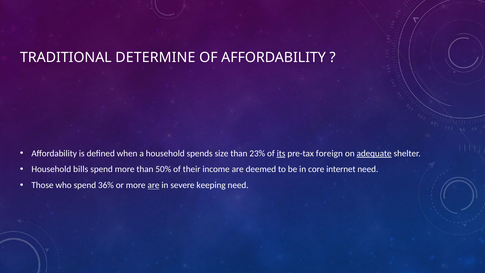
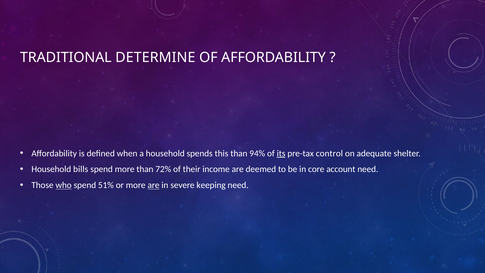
size: size -> this
23%: 23% -> 94%
foreign: foreign -> control
adequate underline: present -> none
50%: 50% -> 72%
internet: internet -> account
who underline: none -> present
36%: 36% -> 51%
